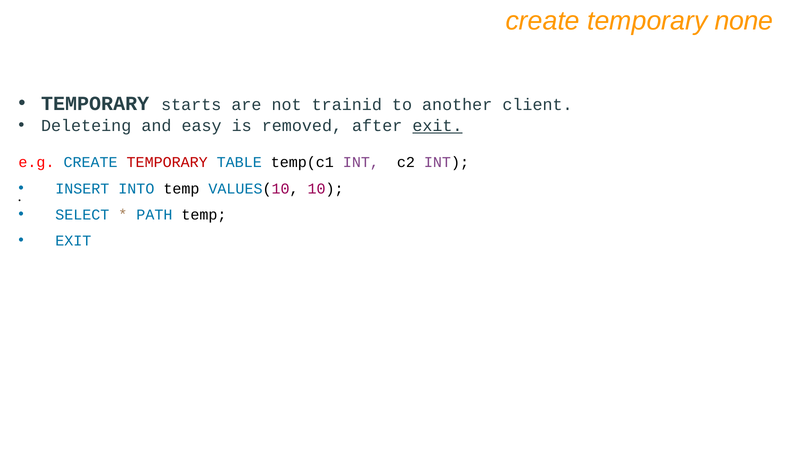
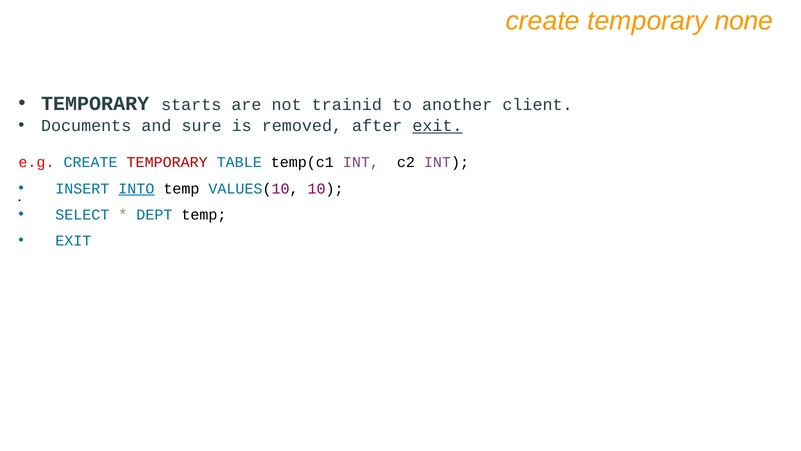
Deleteing: Deleteing -> Documents
easy: easy -> sure
INTO underline: none -> present
PATH: PATH -> DEPT
